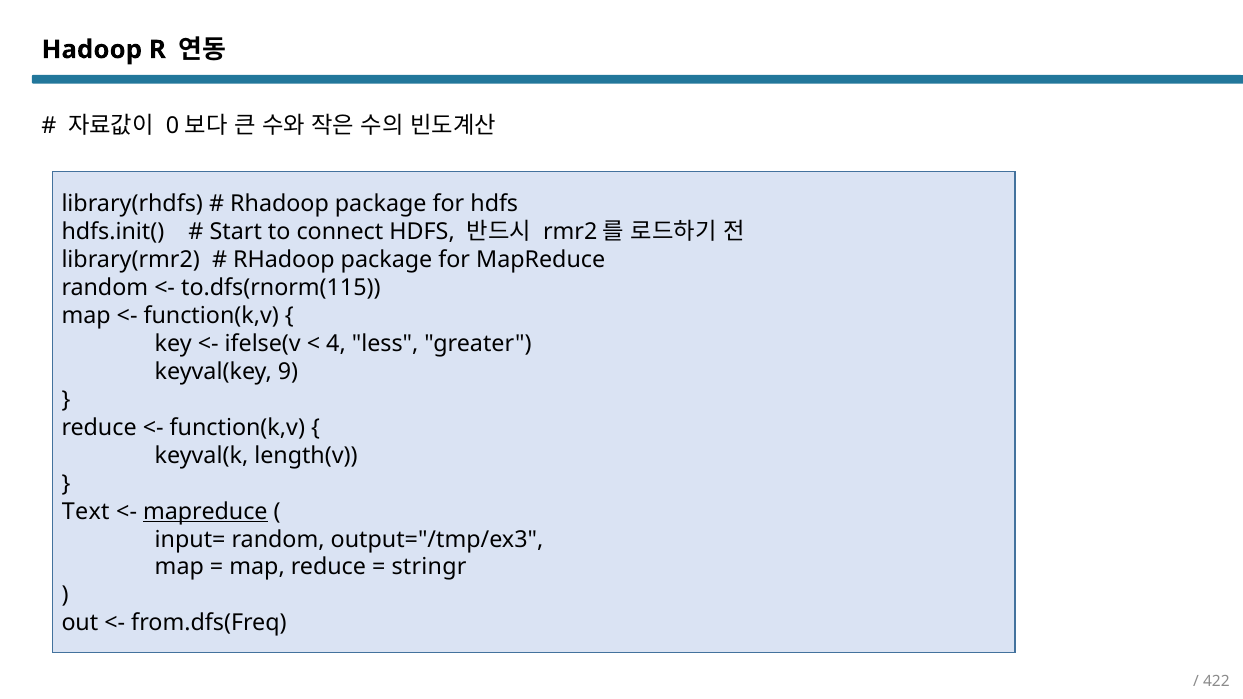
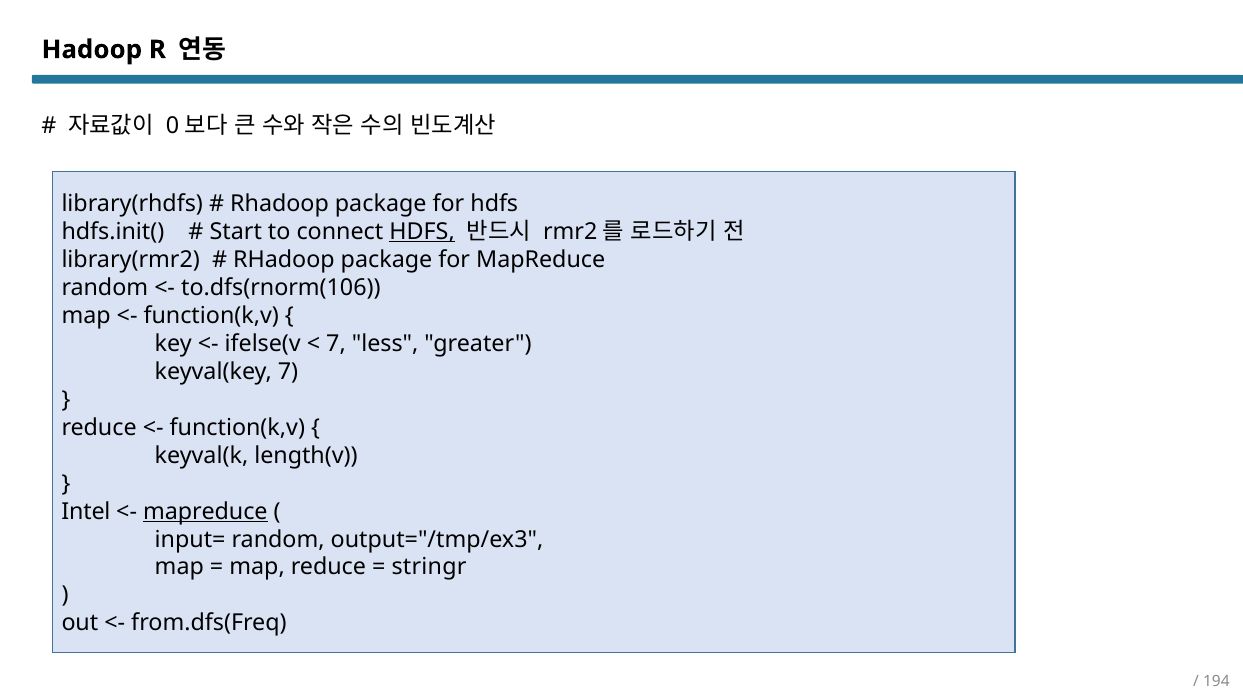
HDFS at (422, 232) underline: none -> present
to.dfs(rnorm(115: to.dfs(rnorm(115 -> to.dfs(rnorm(106
4 at (336, 344): 4 -> 7
keyval(key 9: 9 -> 7
Text: Text -> Intel
422: 422 -> 194
